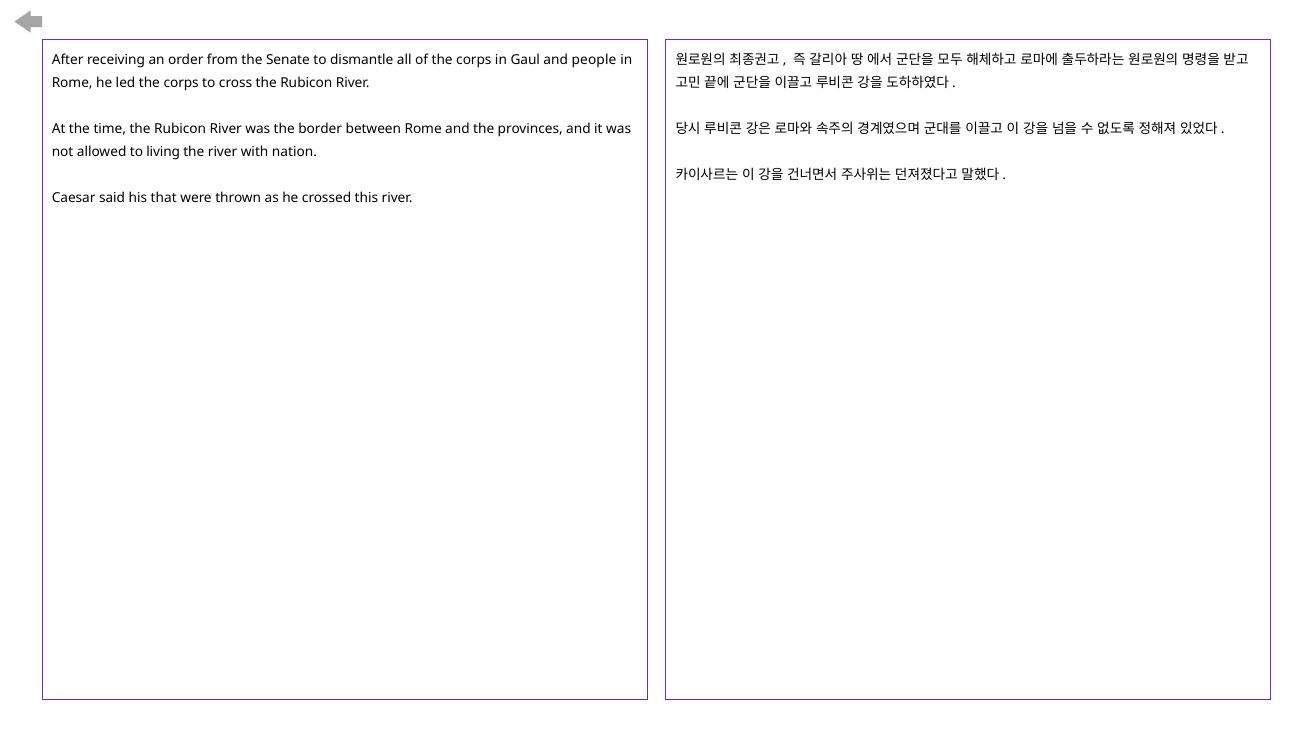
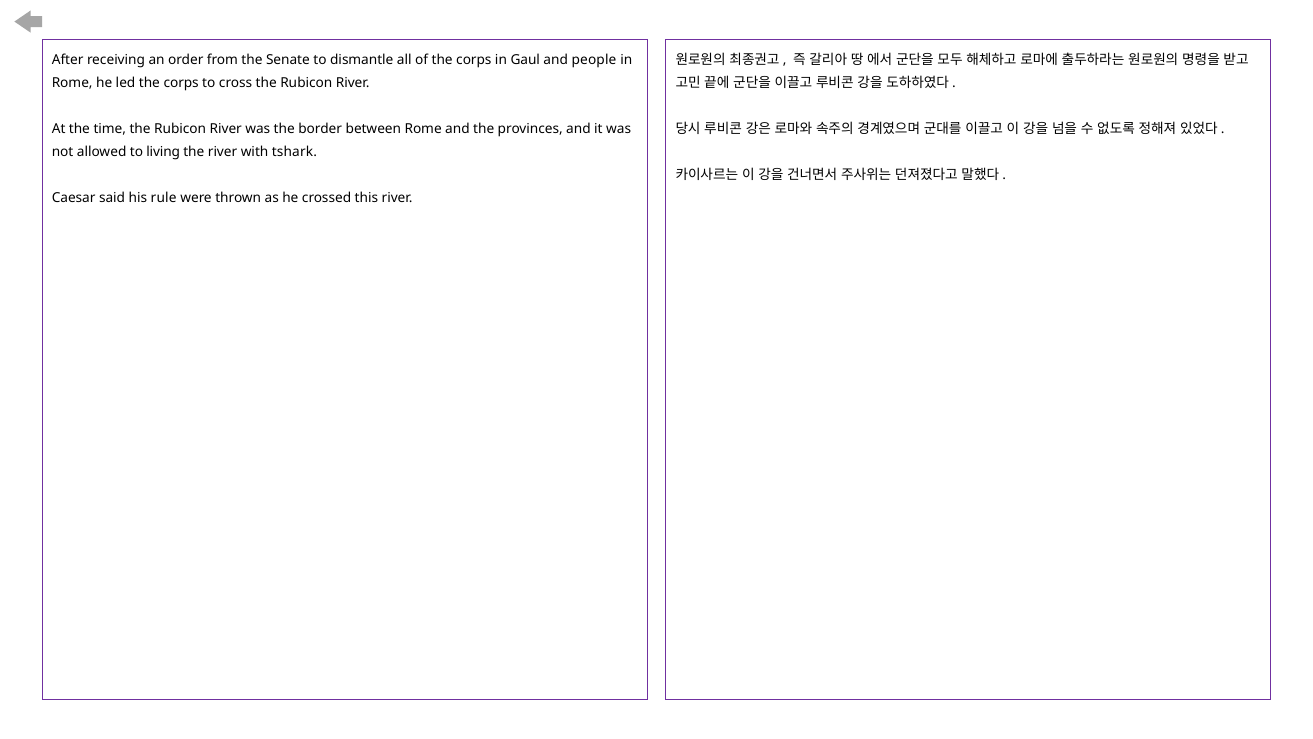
nation: nation -> tshark
that: that -> rule
